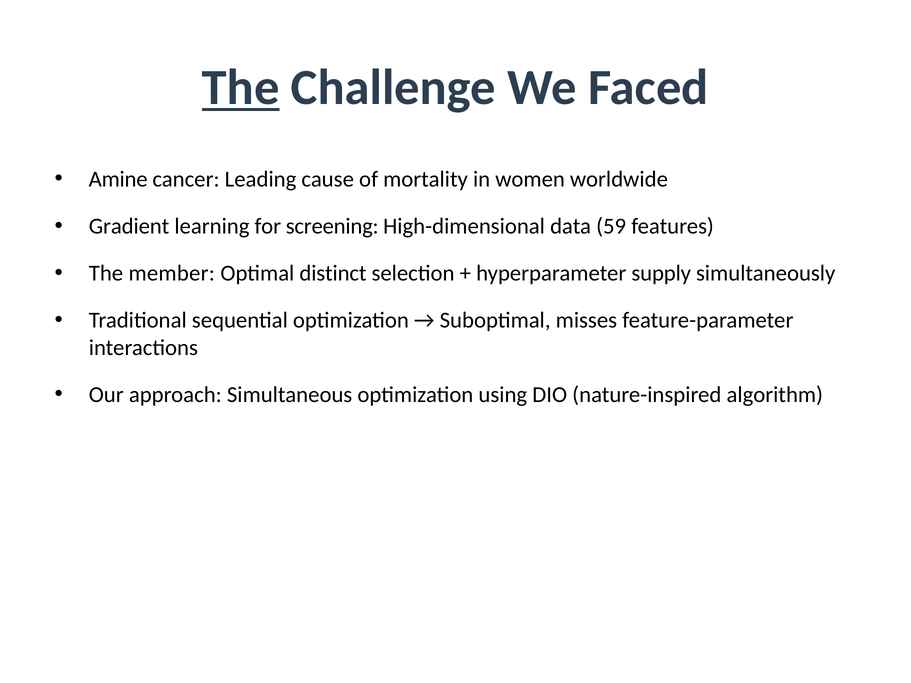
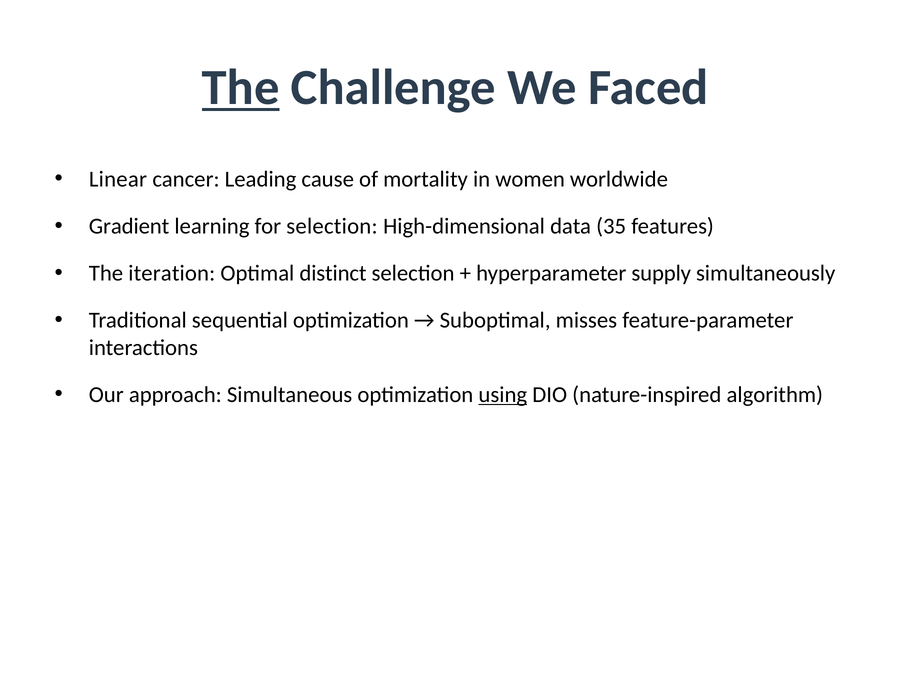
Amine: Amine -> Linear
for screening: screening -> selection
59: 59 -> 35
member: member -> iteration
using underline: none -> present
